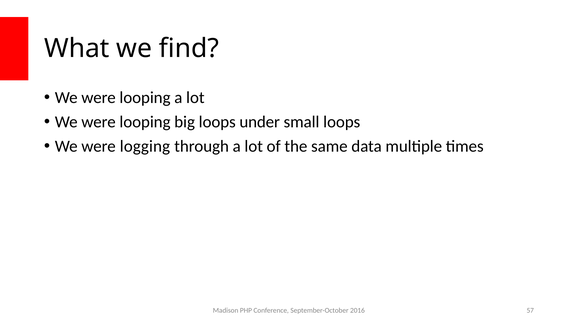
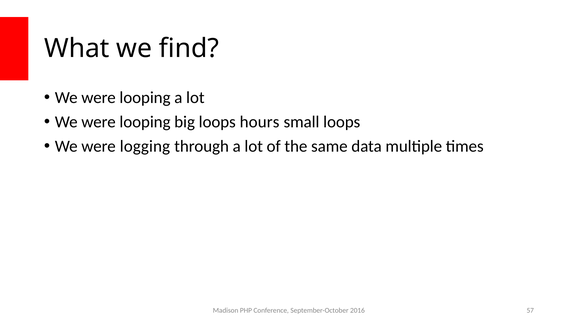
under: under -> hours
